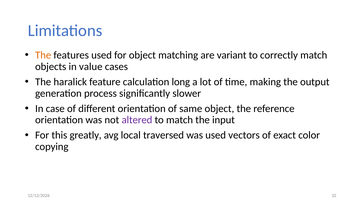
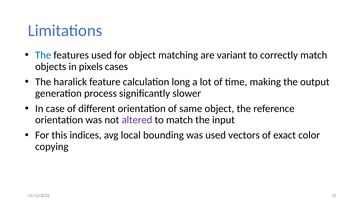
The at (43, 55) colour: orange -> blue
value: value -> pixels
greatly: greatly -> indices
traversed: traversed -> bounding
